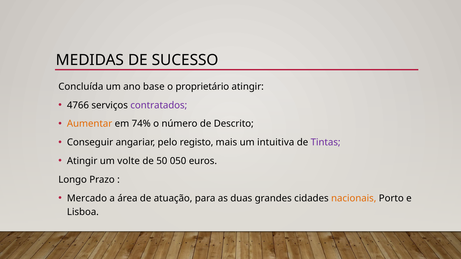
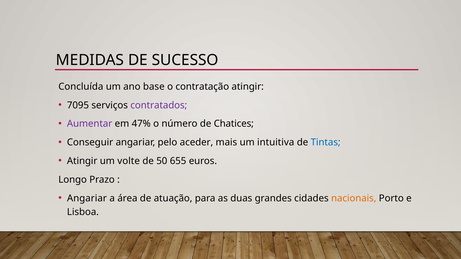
proprietário: proprietário -> contratação
4766: 4766 -> 7095
Aumentar colour: orange -> purple
74%: 74% -> 47%
Descrito: Descrito -> Chatices
registo: registo -> aceder
Tintas colour: purple -> blue
050: 050 -> 655
Mercado at (87, 198): Mercado -> Angariar
